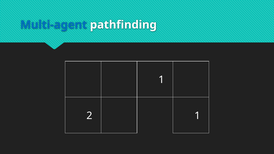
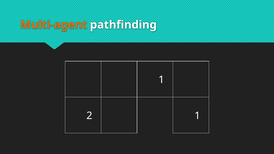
Multi-agent colour: blue -> orange
